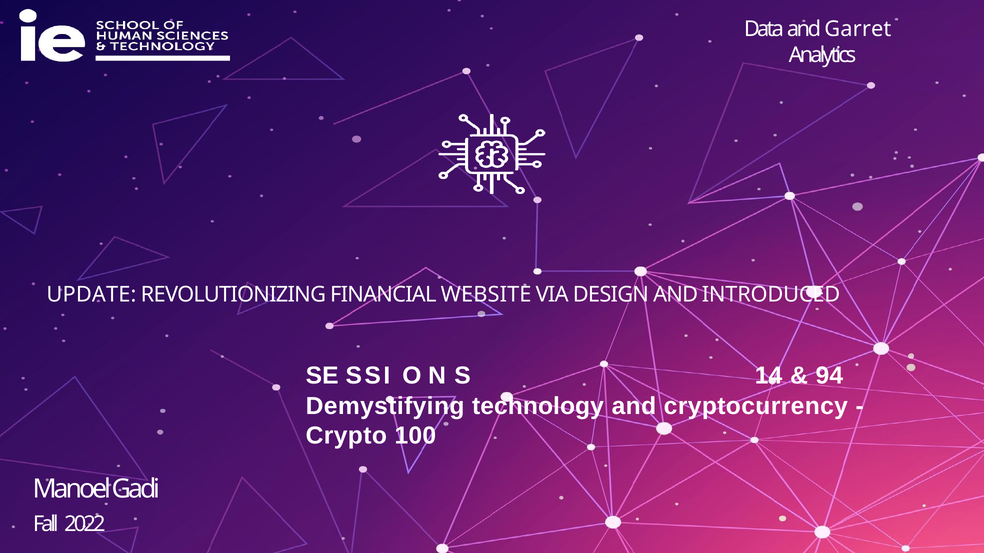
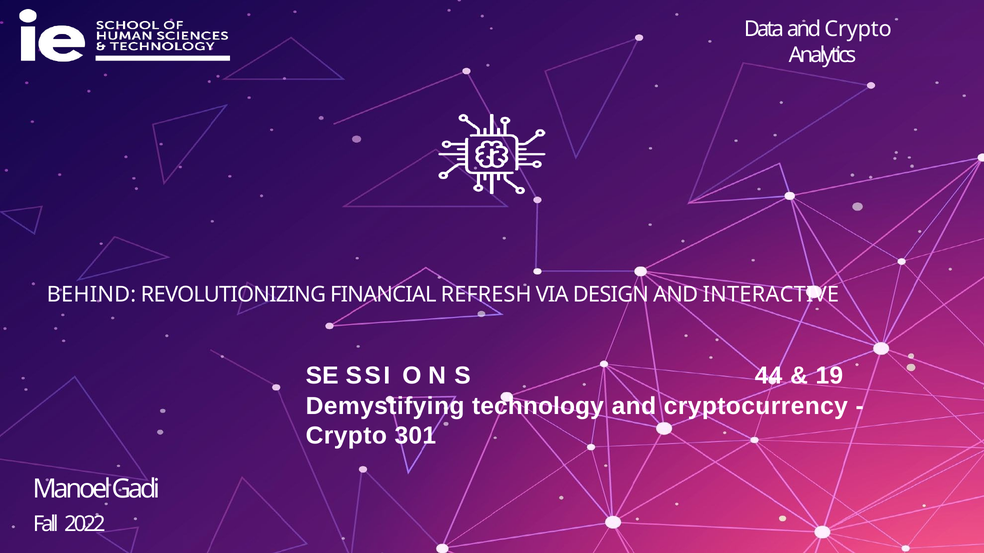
and Garret: Garret -> Crypto
UPDATE: UPDATE -> BEHIND
WEBSITE: WEBSITE -> REFRESH
INTRODUCED: INTRODUCED -> INTERACTIVE
14: 14 -> 44
94: 94 -> 19
100: 100 -> 301
